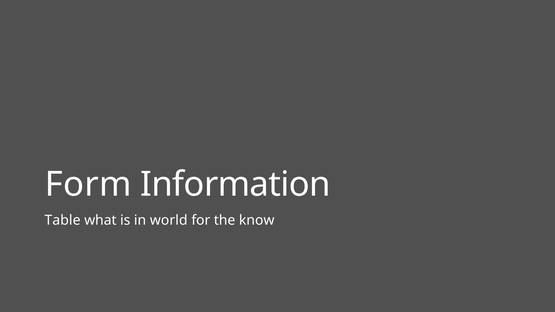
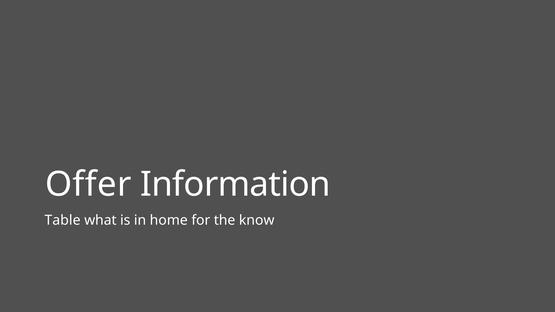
Form: Form -> Offer
world: world -> home
